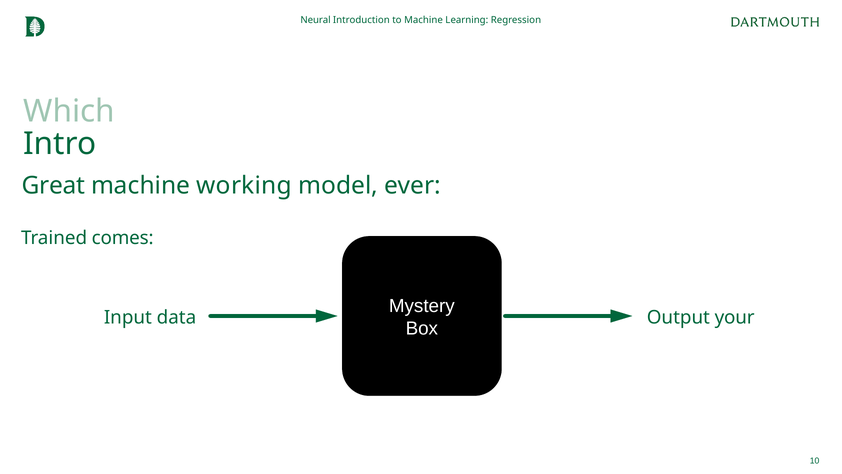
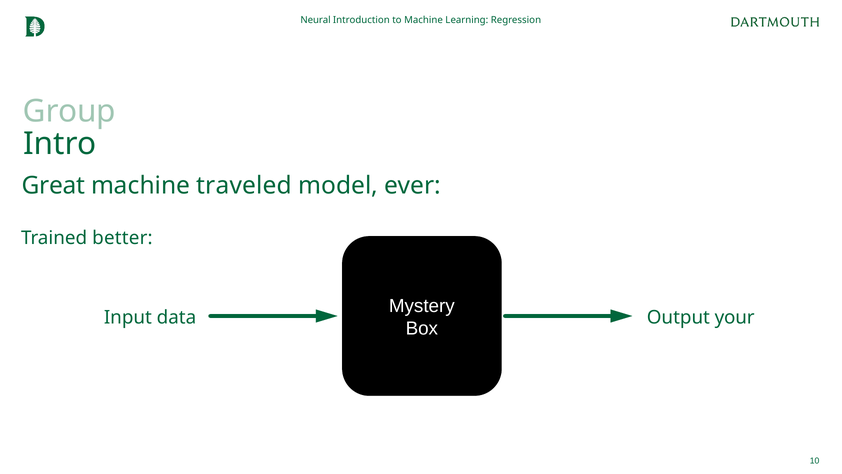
Which: Which -> Group
working: working -> traveled
comes: comes -> better
